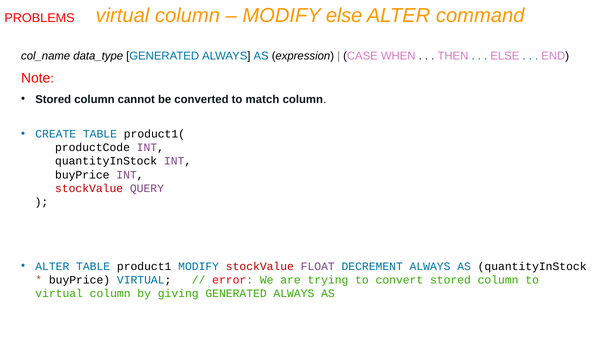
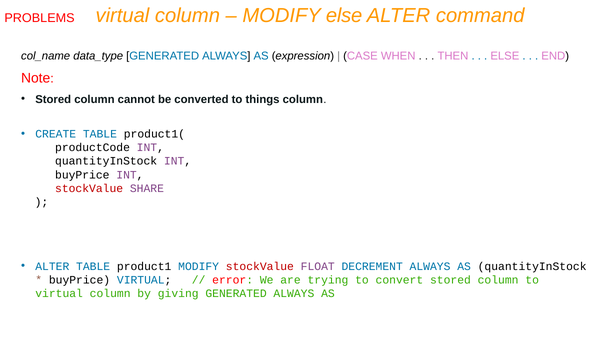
match: match -> things
QUERY: QUERY -> SHARE
